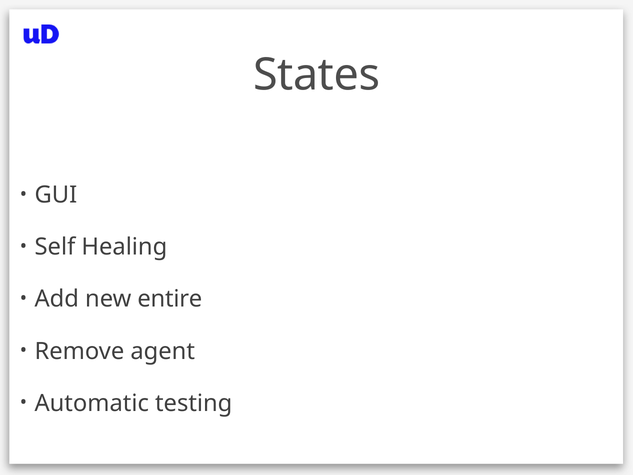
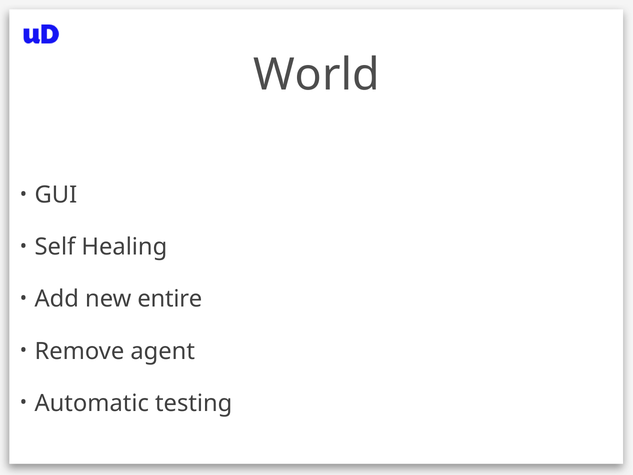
States: States -> World
